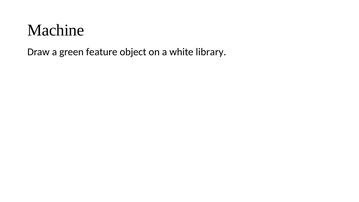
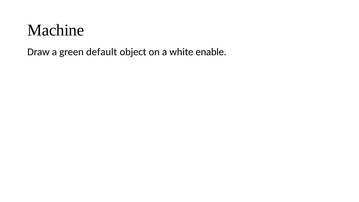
feature: feature -> default
library: library -> enable
